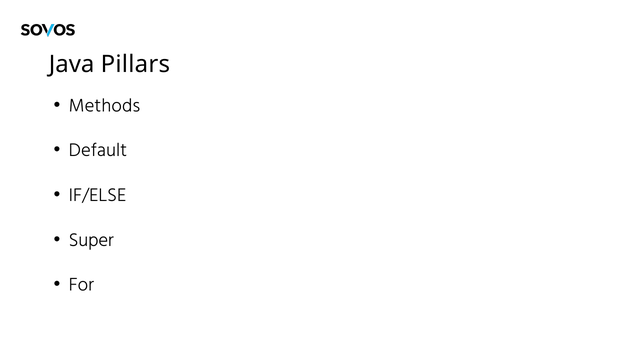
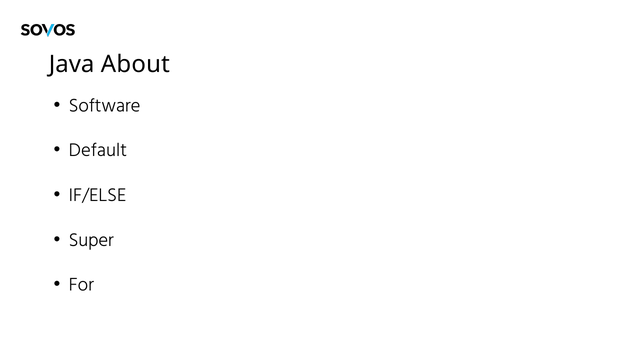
Pillars: Pillars -> About
Methods: Methods -> Software
